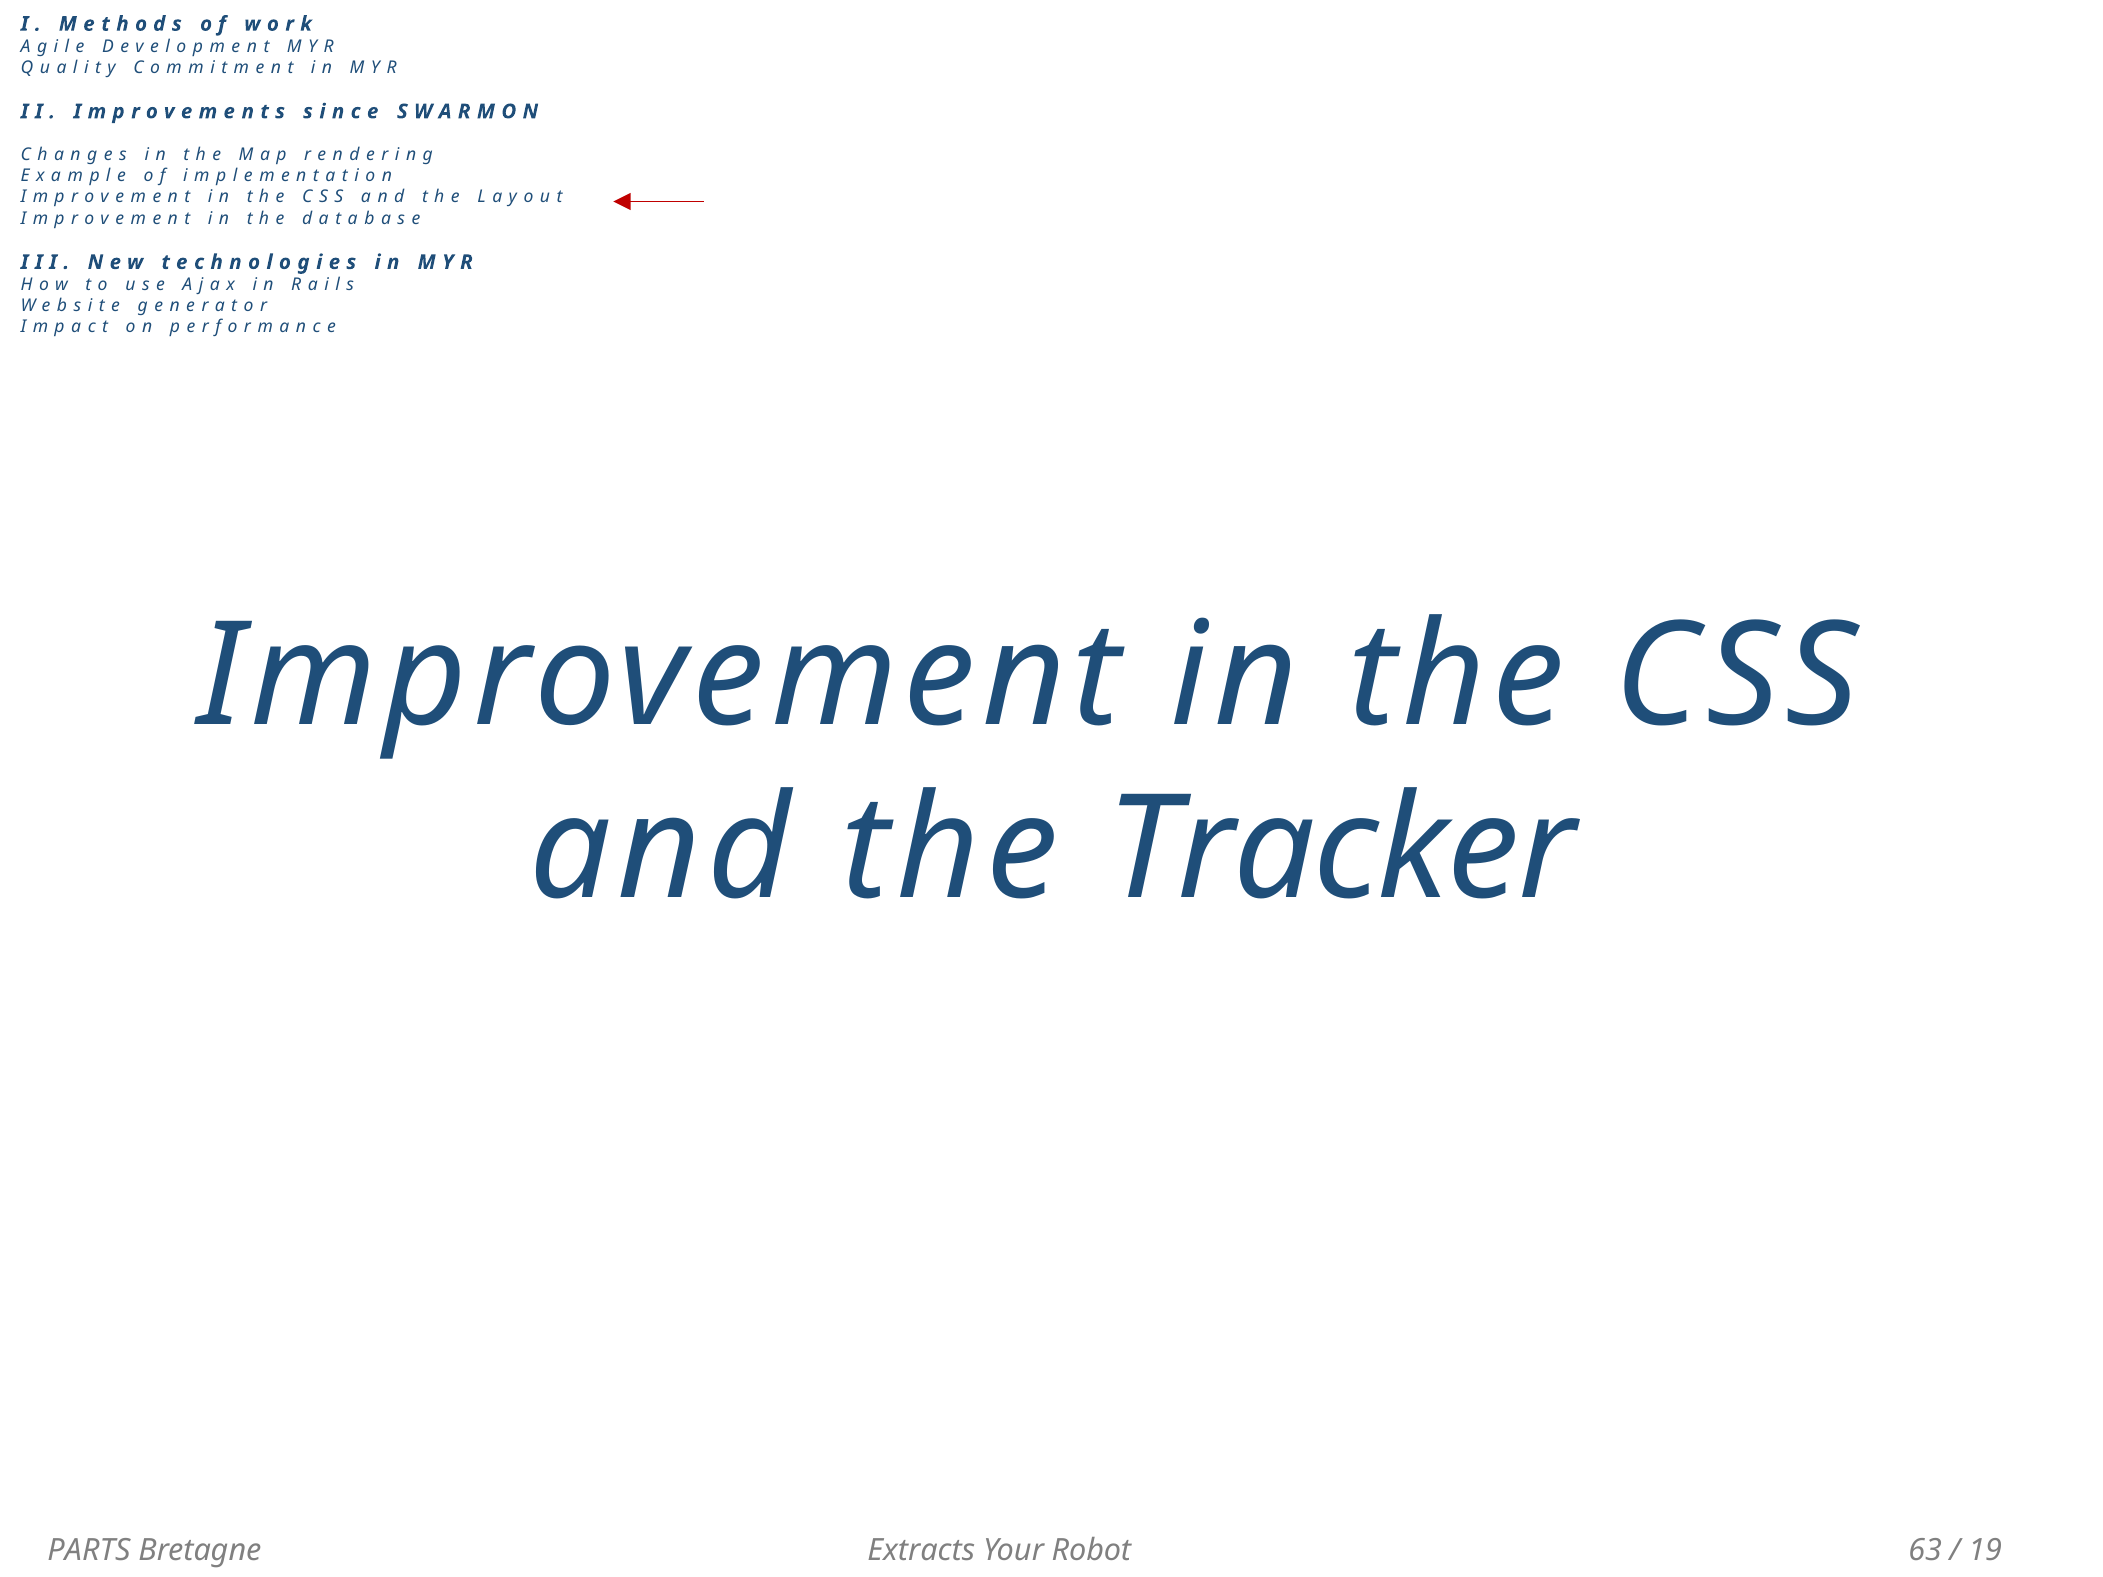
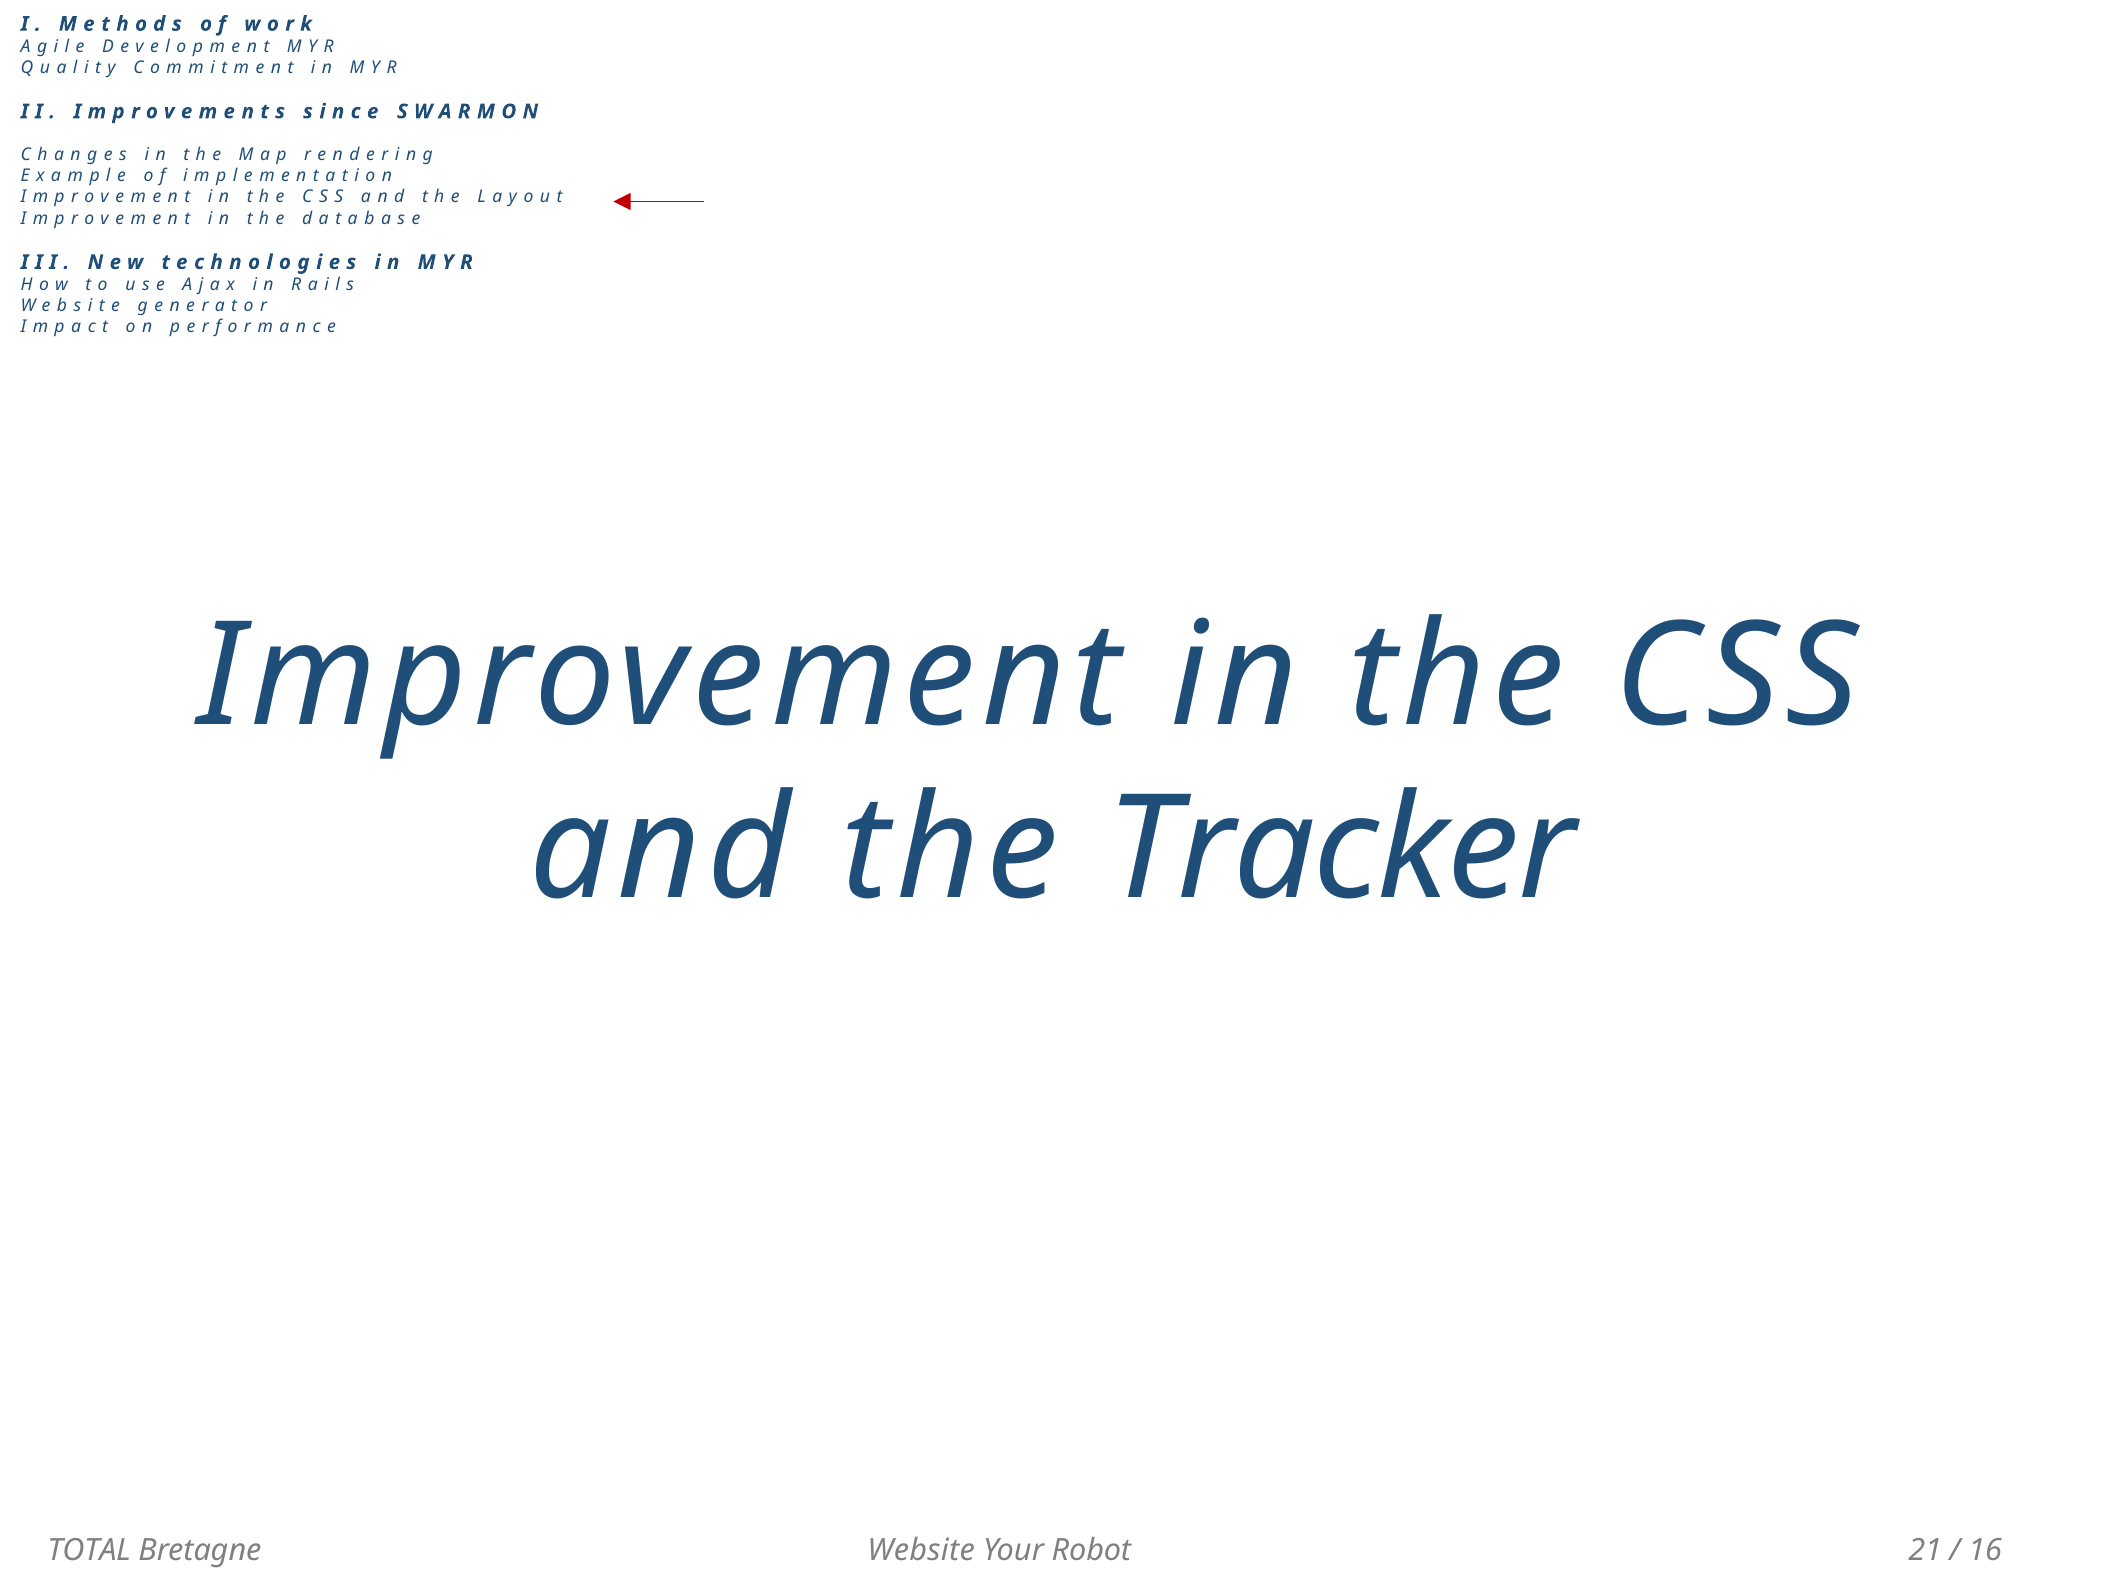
PARTS: PARTS -> TOTAL
Extracts: Extracts -> Website
63: 63 -> 21
19: 19 -> 16
